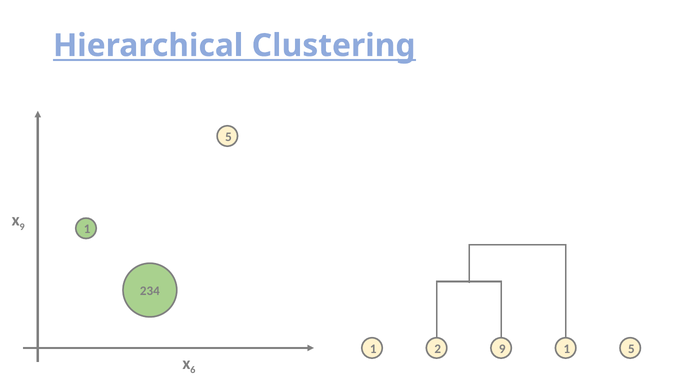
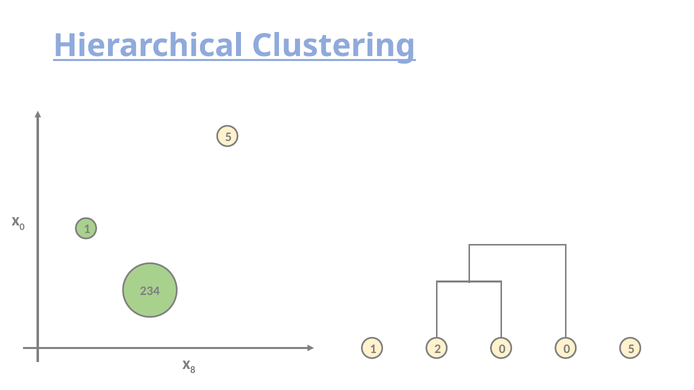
9 at (22, 227): 9 -> 0
2 9: 9 -> 0
1 1: 1 -> 0
6: 6 -> 8
